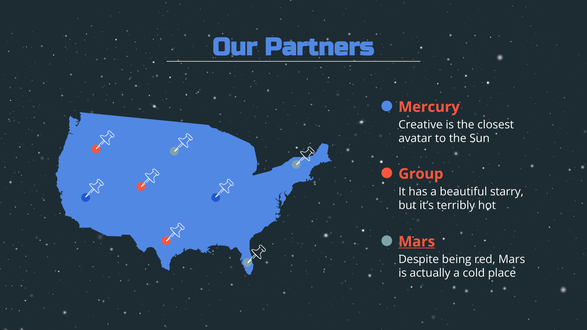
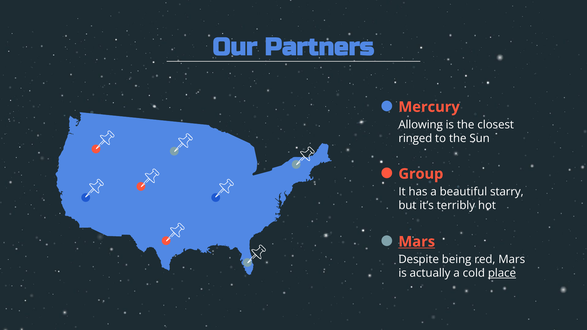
Creative: Creative -> Allowing
avatar: avatar -> ringed
place underline: none -> present
